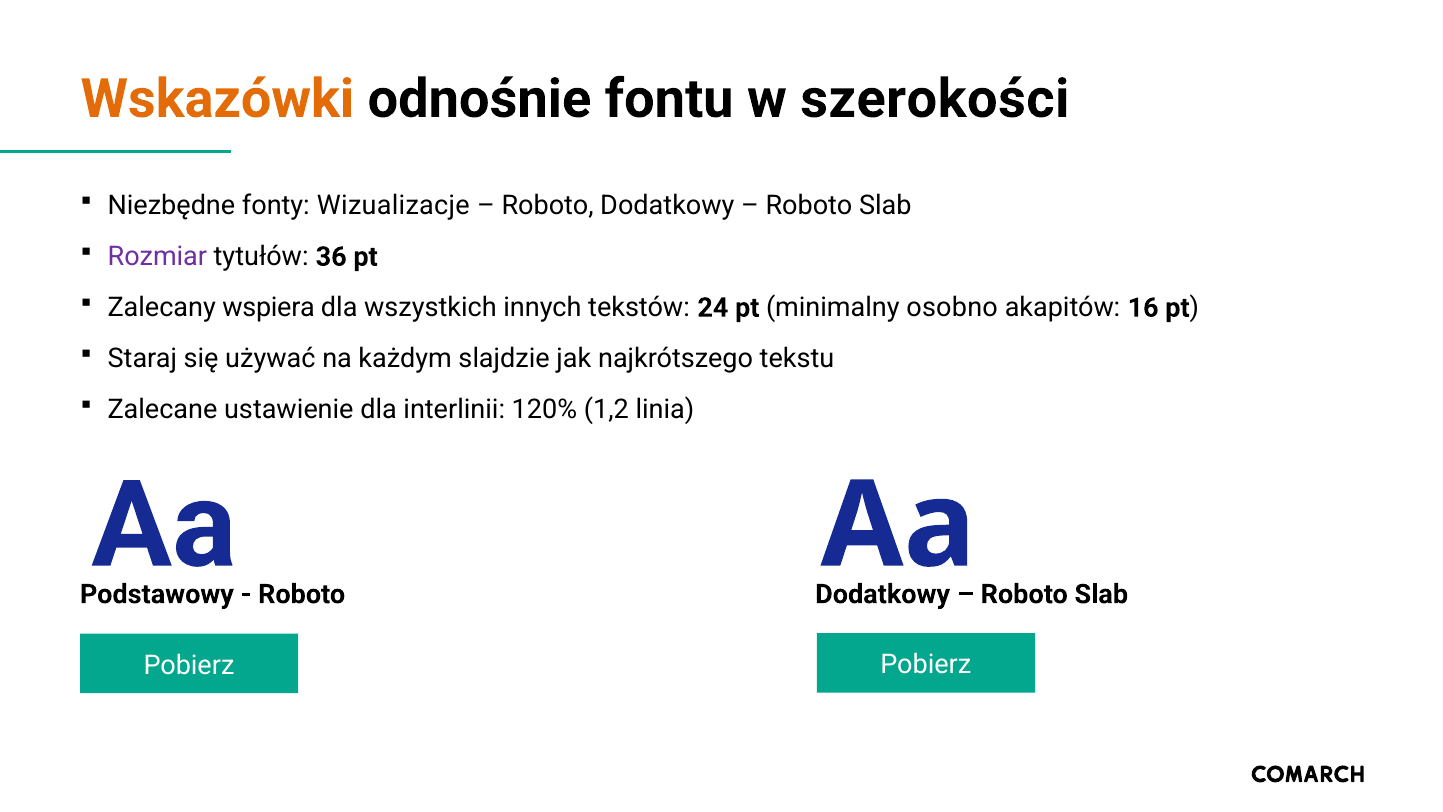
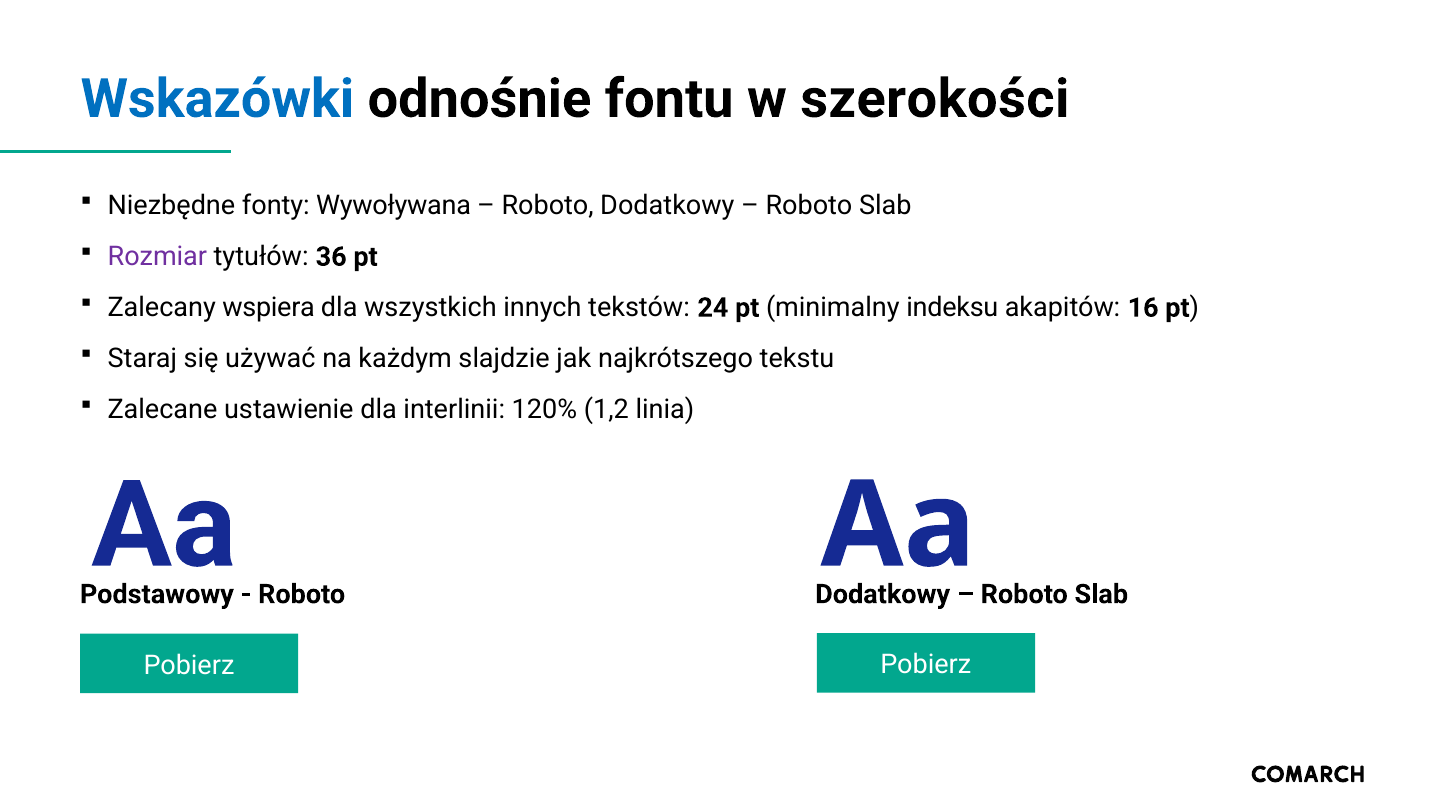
Wskazówki colour: orange -> blue
Wizualizacje: Wizualizacje -> Wywoływana
osobno: osobno -> indeksu
